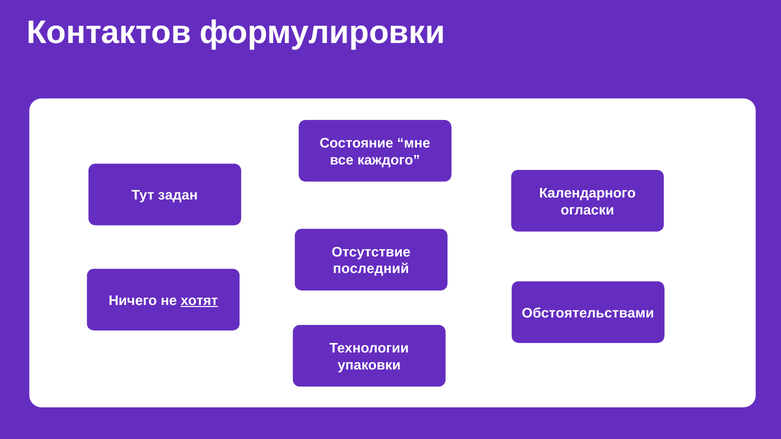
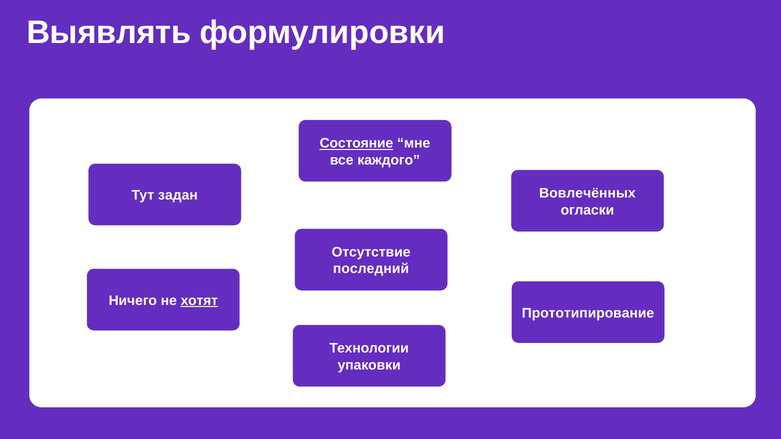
Контактов: Контактов -> Выявлять
Состояние underline: none -> present
Календарного: Календарного -> Вовлечённых
Обстоятельствами: Обстоятельствами -> Прототипирование
